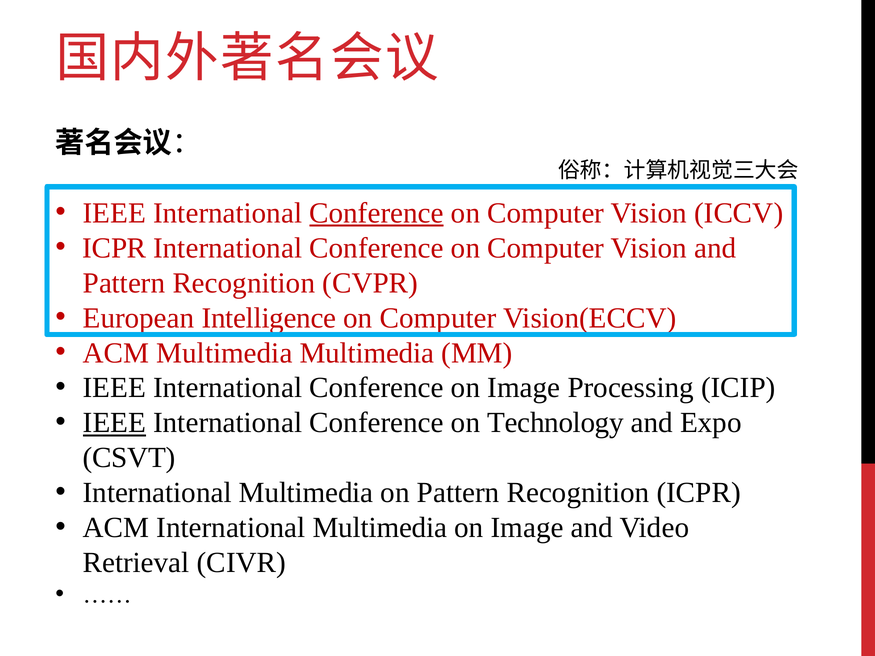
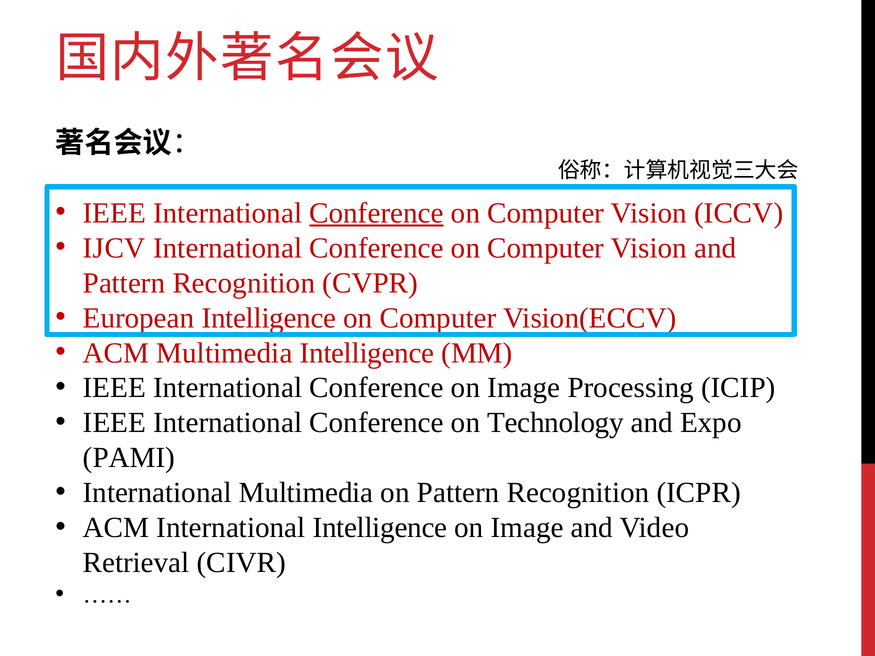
ICPR at (114, 248): ICPR -> IJCV
Multimedia Multimedia: Multimedia -> Intelligence
IEEE at (114, 423) underline: present -> none
CSVT: CSVT -> PAMI
ACM International Multimedia: Multimedia -> Intelligence
